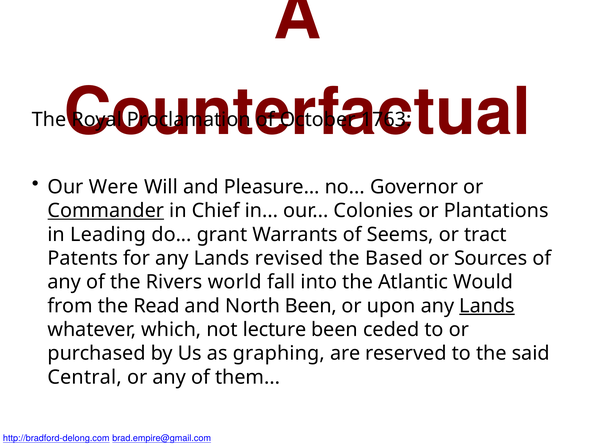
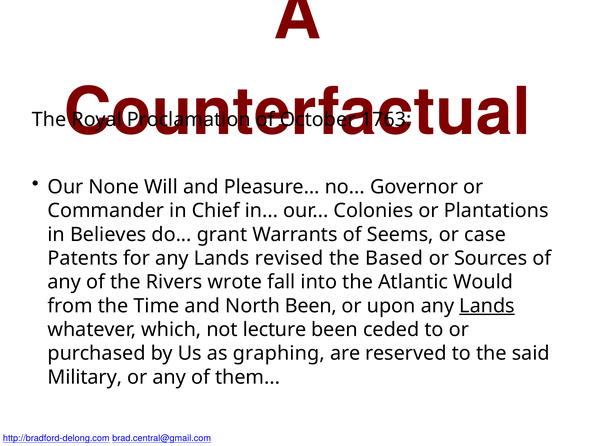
Were: Were -> None
Commander underline: present -> none
Leading: Leading -> Believes
tract: tract -> case
world: world -> wrote
Read: Read -> Time
Central: Central -> Military
brad.empire@gmail.com: brad.empire@gmail.com -> brad.central@gmail.com
